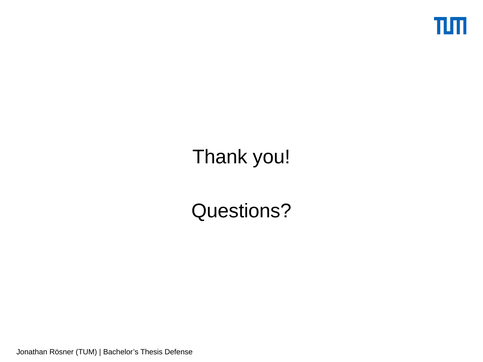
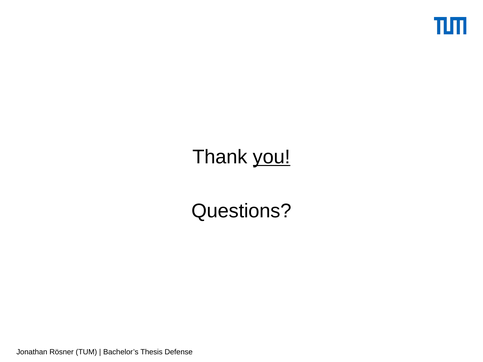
you underline: none -> present
